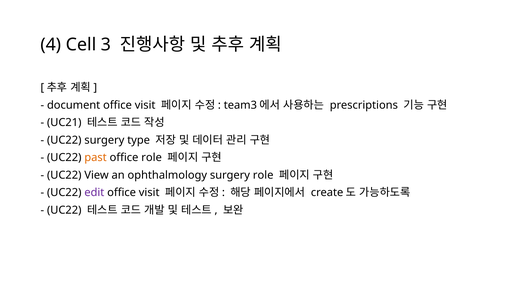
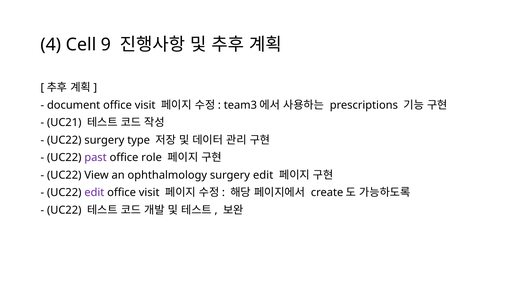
3: 3 -> 9
past colour: orange -> purple
surgery role: role -> edit
